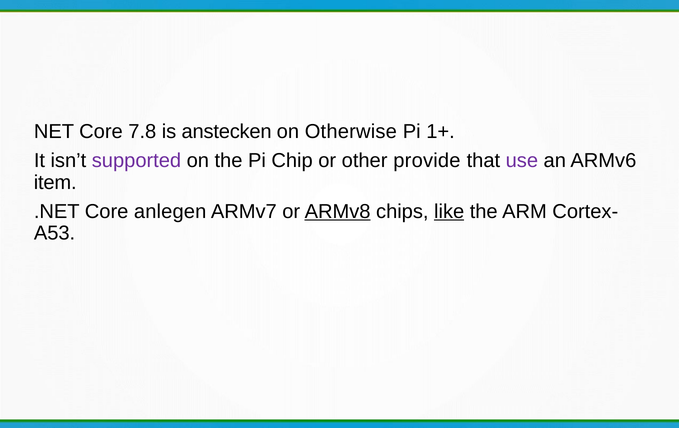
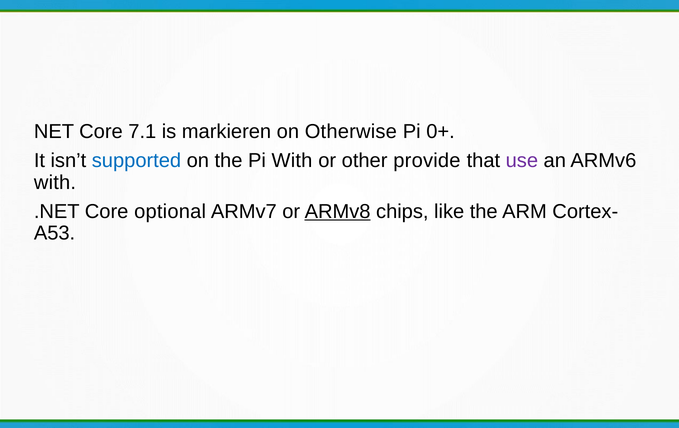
7.8: 7.8 -> 7.1
anstecken: anstecken -> markieren
1+: 1+ -> 0+
supported colour: purple -> blue
Pi Chip: Chip -> With
item at (55, 182): item -> with
anlegen: anlegen -> optional
like underline: present -> none
